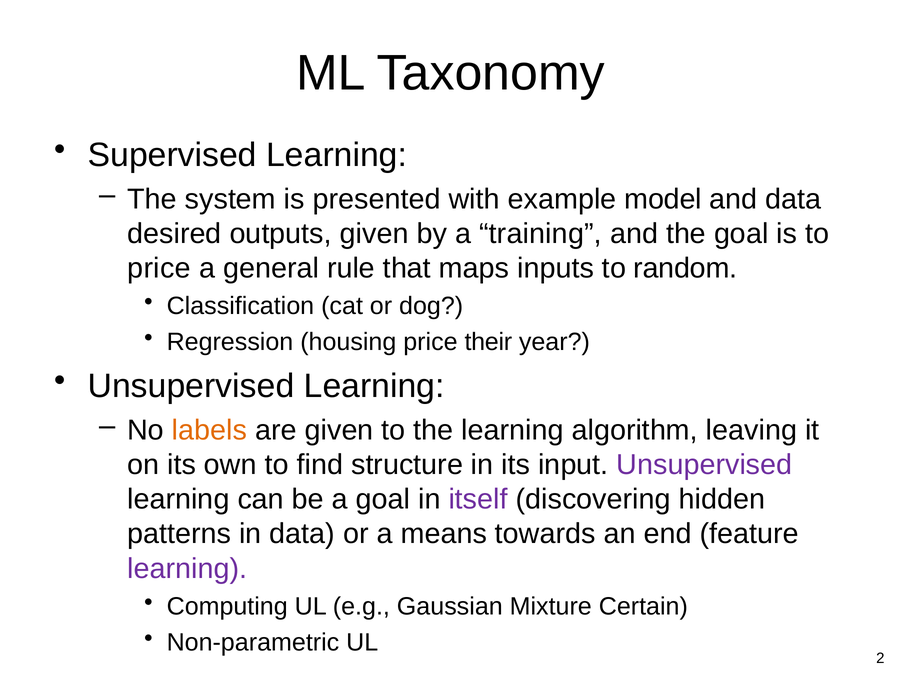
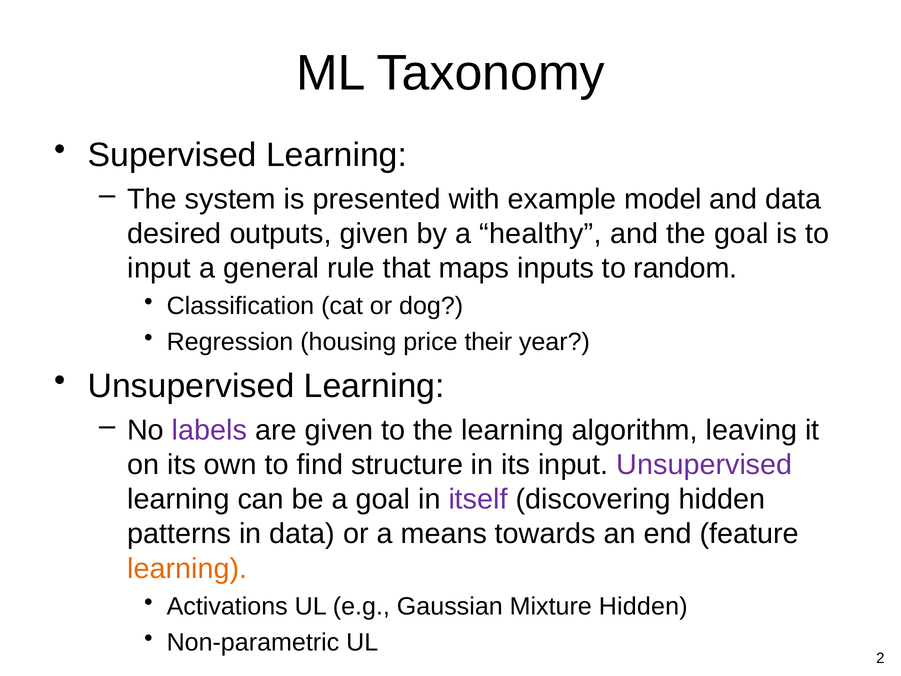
training: training -> healthy
price at (159, 268): price -> input
labels colour: orange -> purple
learning at (187, 568) colour: purple -> orange
Computing: Computing -> Activations
Mixture Certain: Certain -> Hidden
